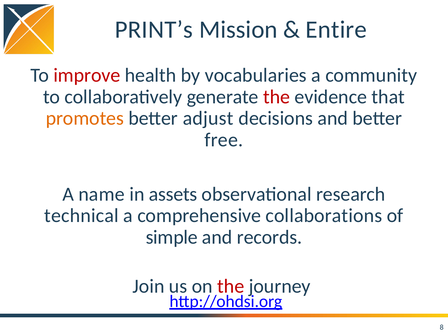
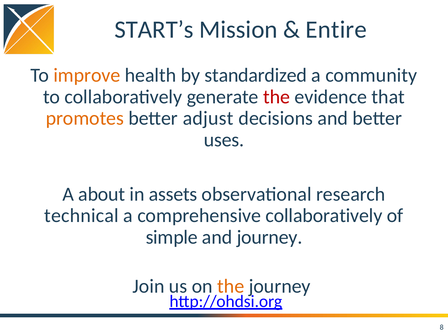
PRINT’s: PRINT’s -> START’s
improve colour: red -> orange
vocabularies: vocabularies -> standardized
free: free -> uses
name: name -> about
comprehensive collaborations: collaborations -> collaboratively
and records: records -> journey
the at (231, 286) colour: red -> orange
